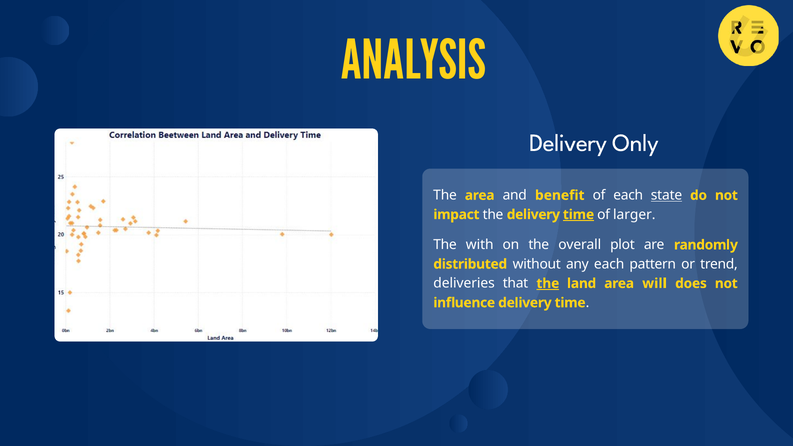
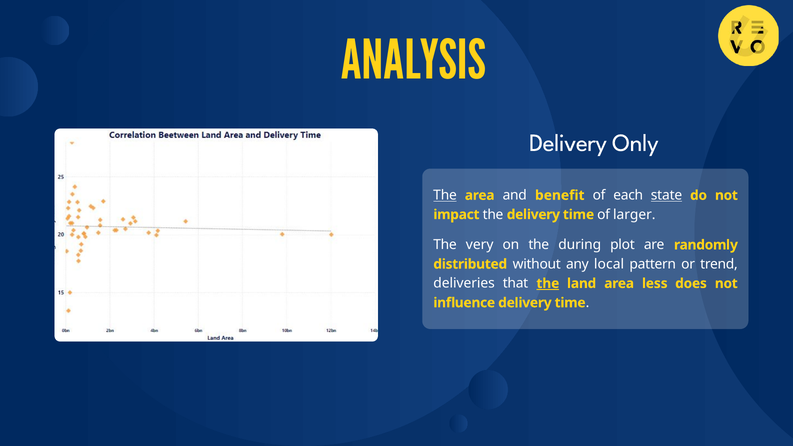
The at (445, 195) underline: none -> present
time at (579, 215) underline: present -> none
with: with -> very
overall: overall -> during
any each: each -> local
will: will -> less
